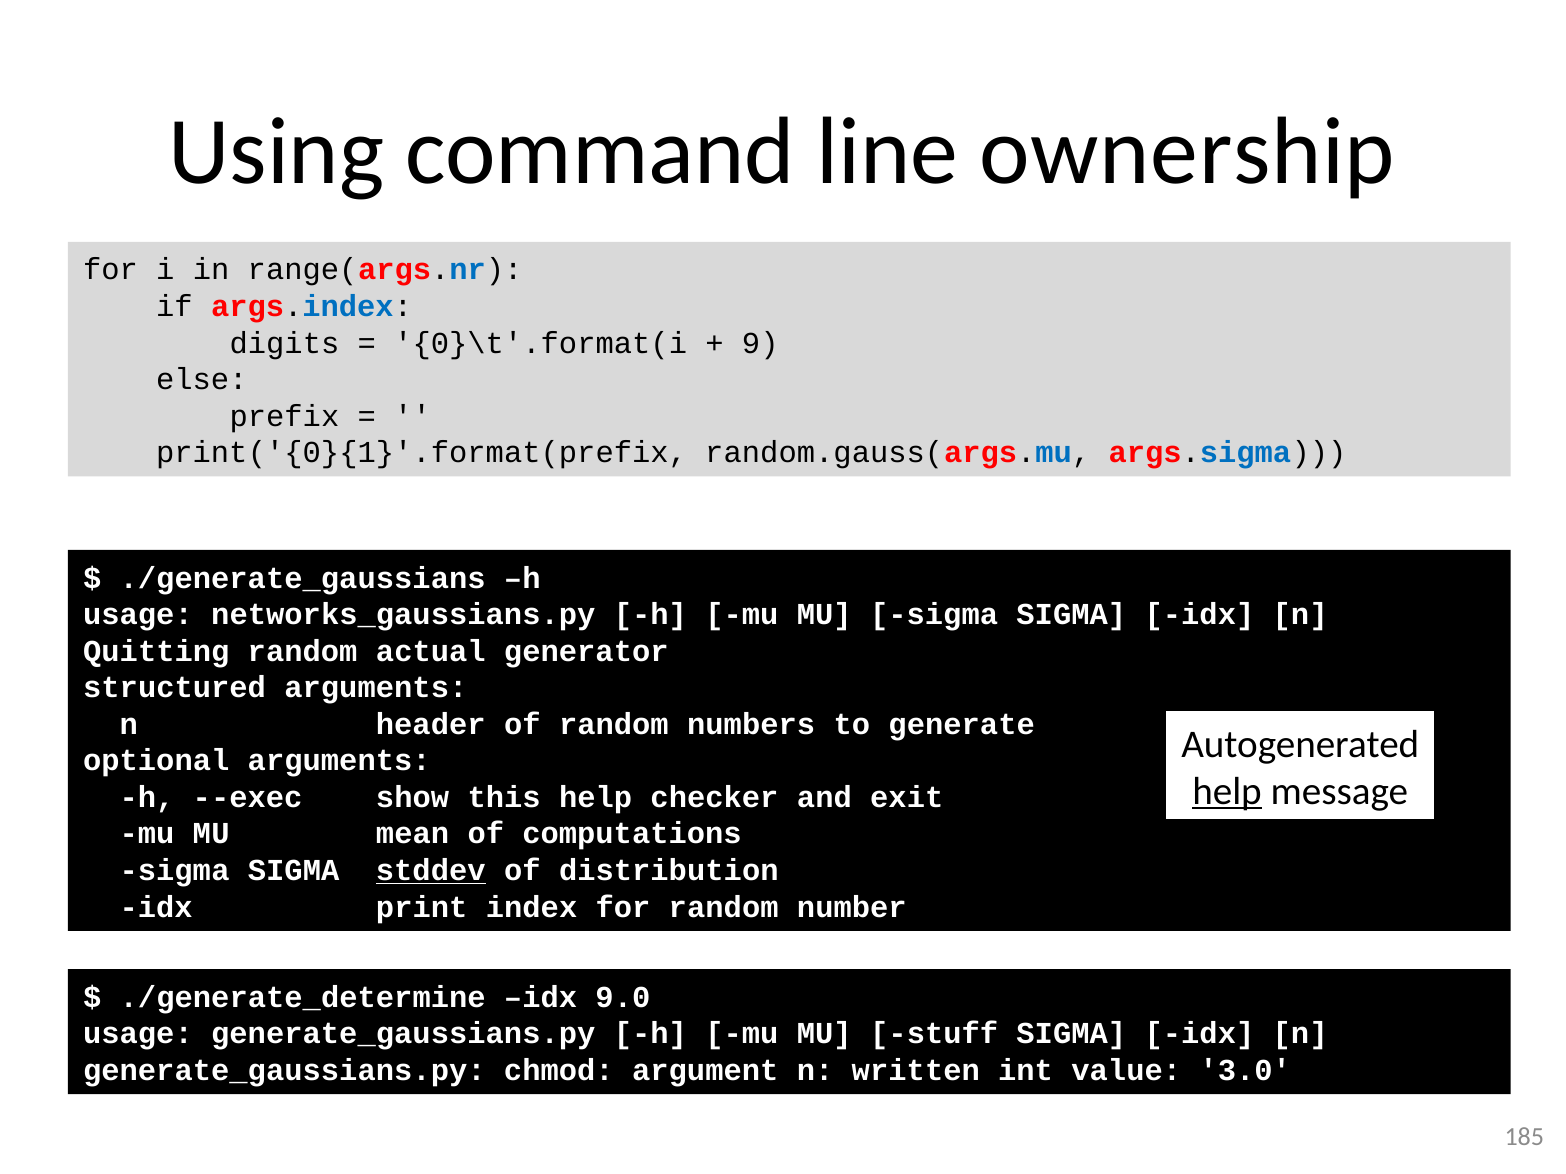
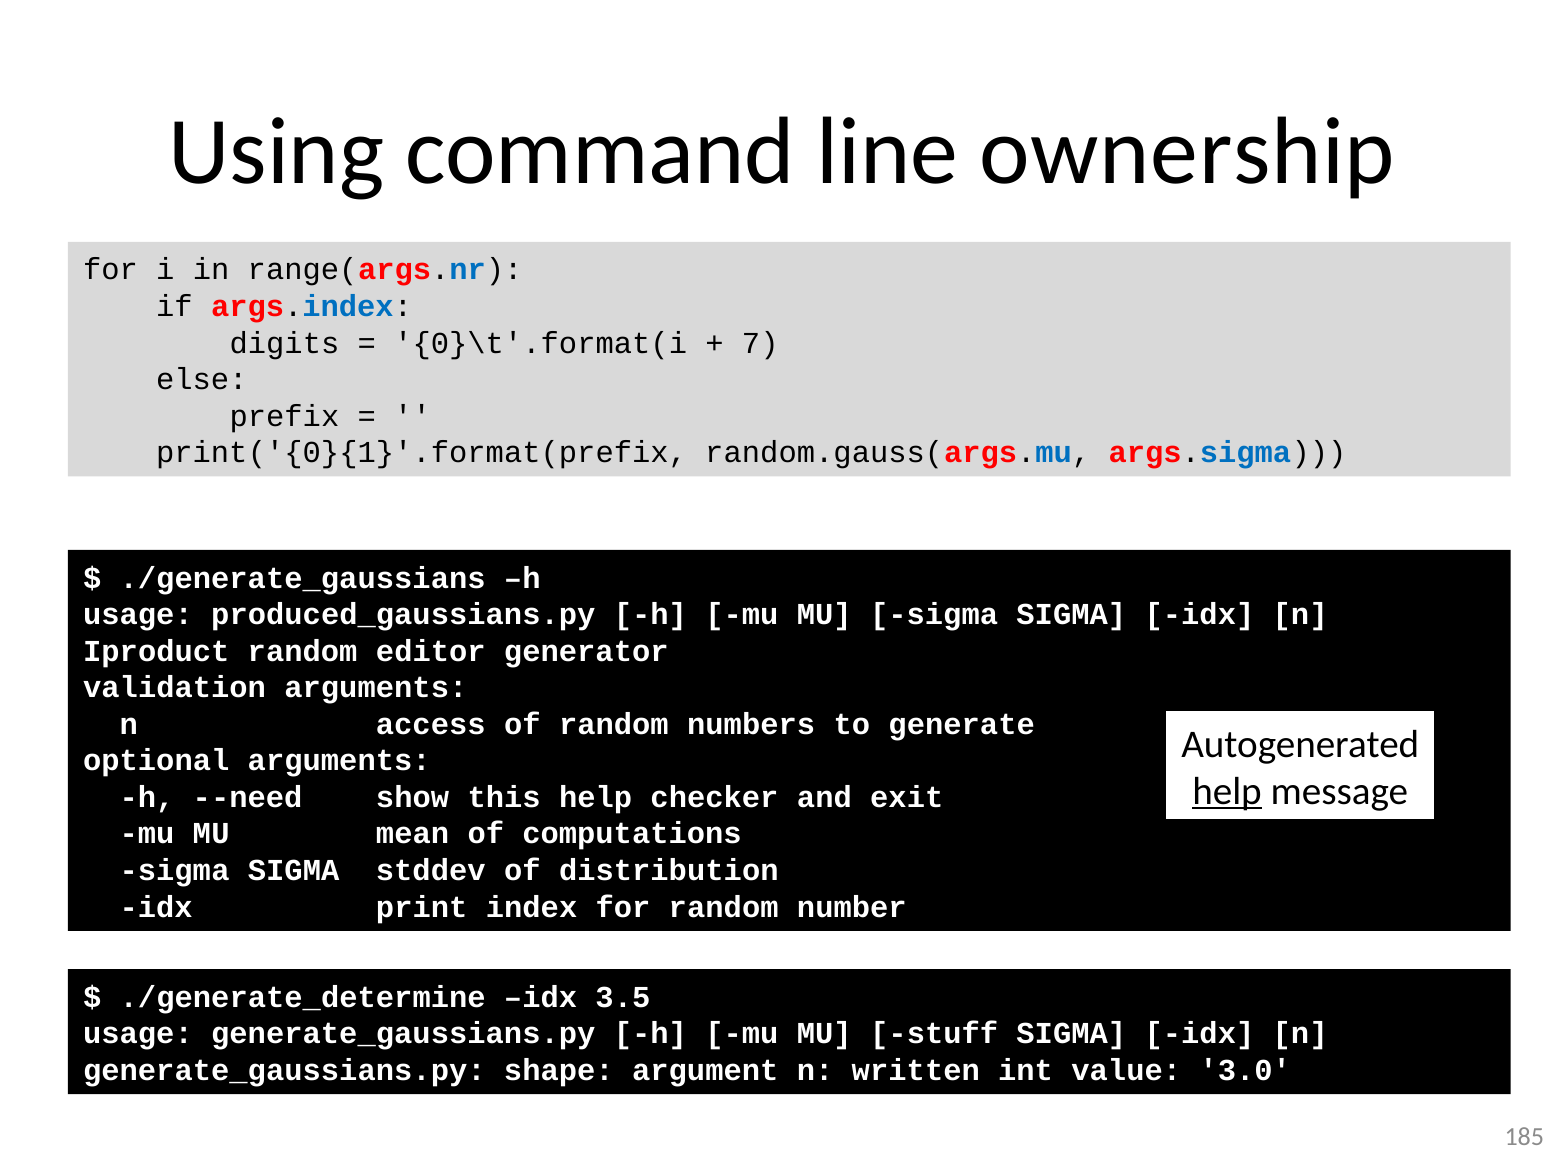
9: 9 -> 7
networks_gaussians.py: networks_gaussians.py -> produced_gaussians.py
Quitting: Quitting -> Iproduct
actual: actual -> editor
structured: structured -> validation
header: header -> access
--exec: --exec -> --need
stddev underline: present -> none
9.0: 9.0 -> 3.5
chmod: chmod -> shape
